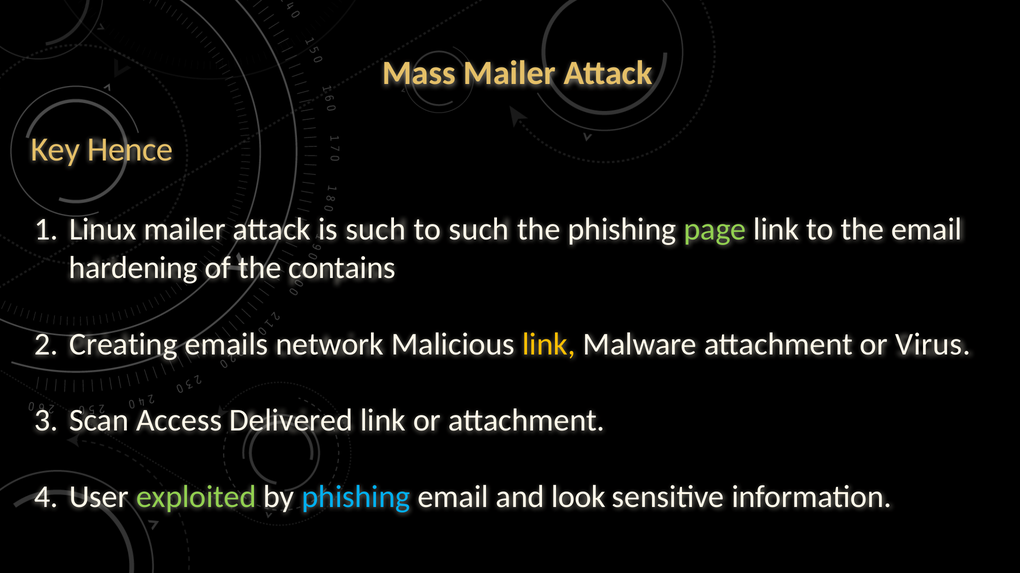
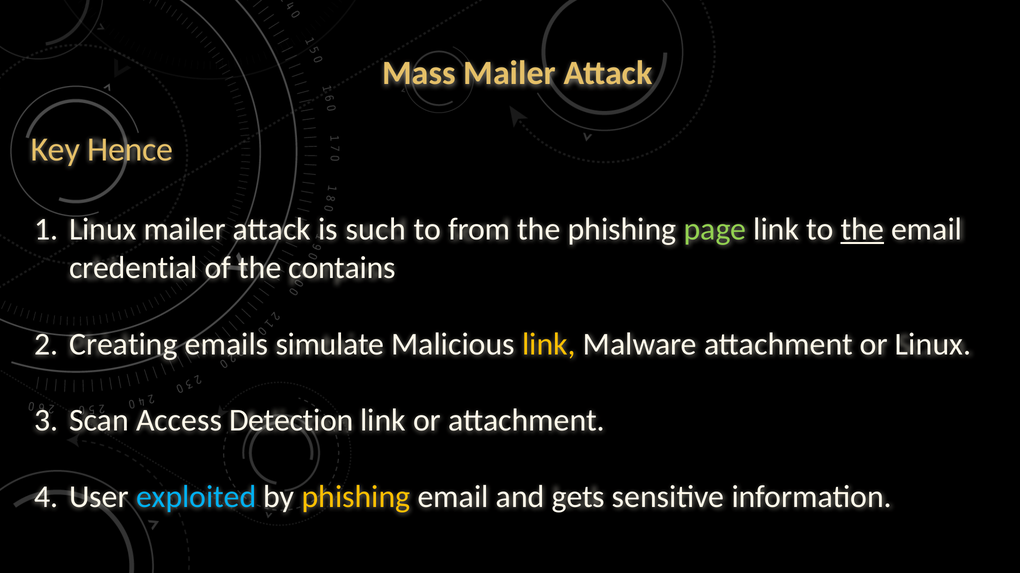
to such: such -> from
the at (862, 230) underline: none -> present
hardening: hardening -> credential
network: network -> simulate
or Virus: Virus -> Linux
Delivered: Delivered -> Detection
exploited colour: light green -> light blue
phishing at (356, 498) colour: light blue -> yellow
look: look -> gets
